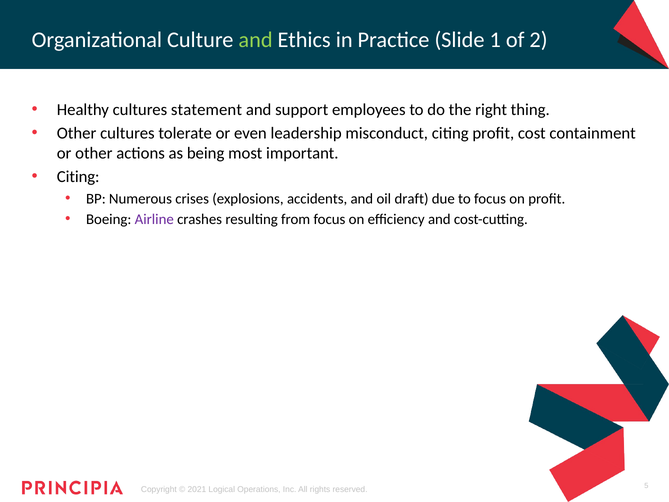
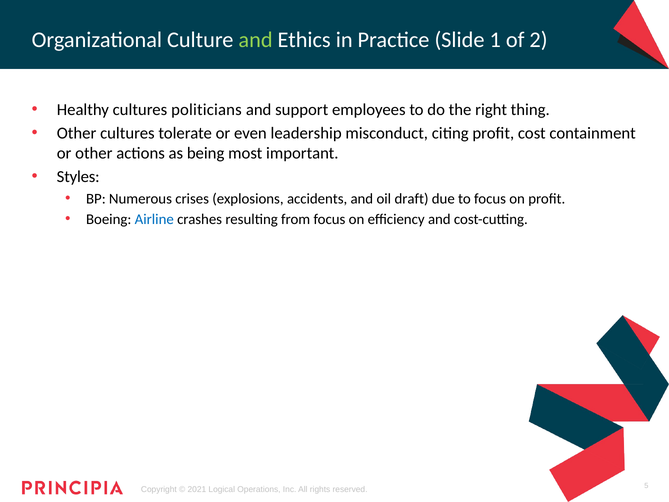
statement: statement -> politicians
Citing at (78, 177): Citing -> Styles
Airline colour: purple -> blue
